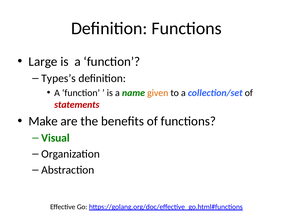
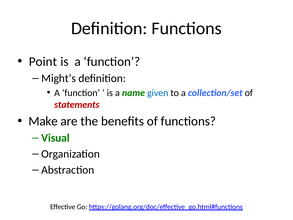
Large: Large -> Point
Types’s: Types’s -> Might’s
given colour: orange -> blue
